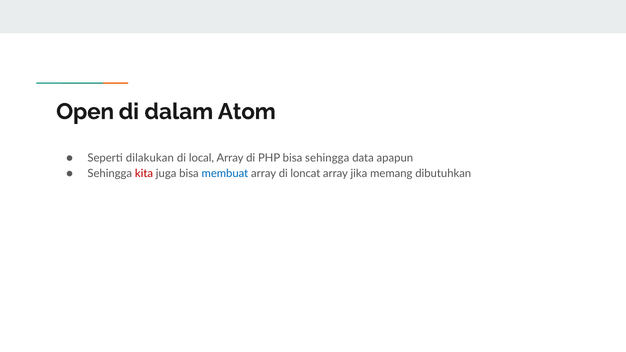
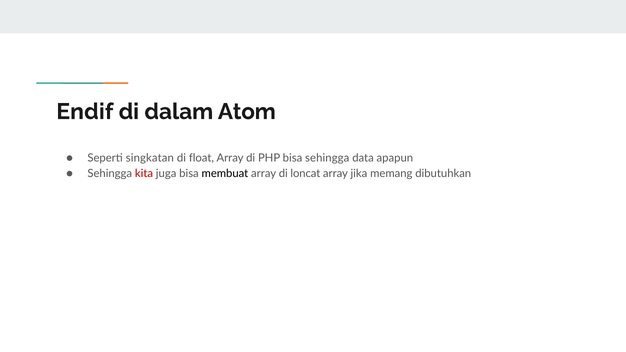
Open: Open -> Endif
dilakukan: dilakukan -> singkatan
local: local -> float
membuat colour: blue -> black
